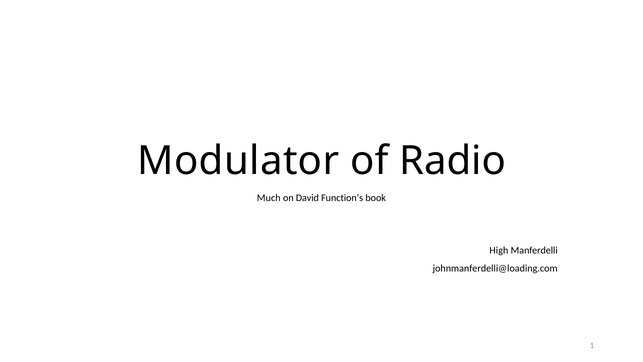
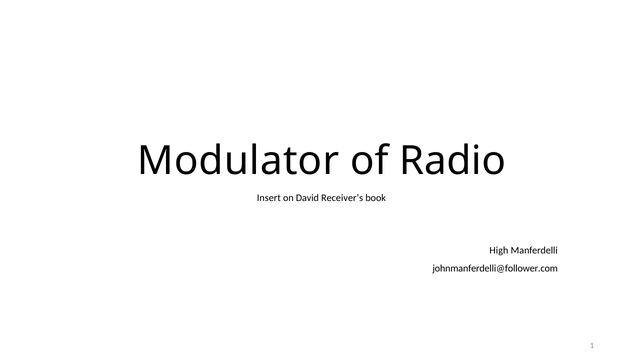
Much: Much -> Insert
Function’s: Function’s -> Receiver’s
johnmanferdelli@loading.com: johnmanferdelli@loading.com -> johnmanferdelli@follower.com
